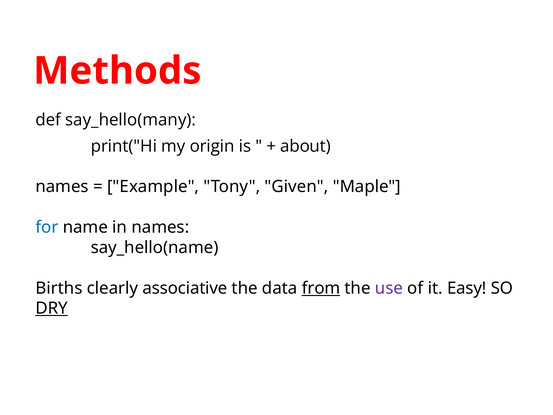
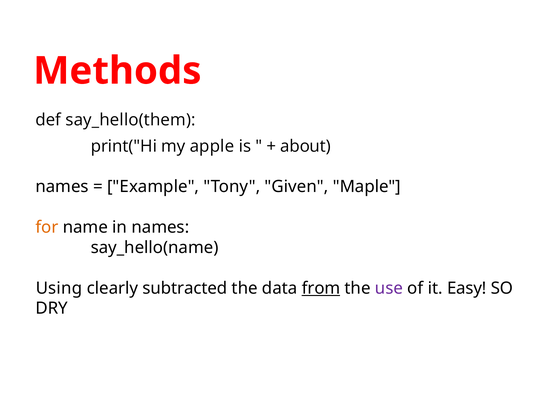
say_hello(many: say_hello(many -> say_hello(them
origin: origin -> apple
for colour: blue -> orange
Births: Births -> Using
associative: associative -> subtracted
DRY underline: present -> none
